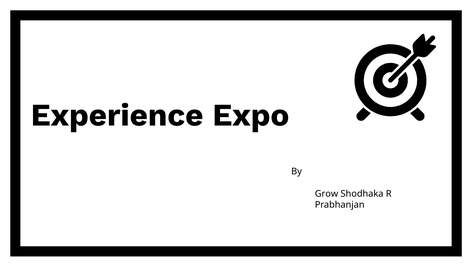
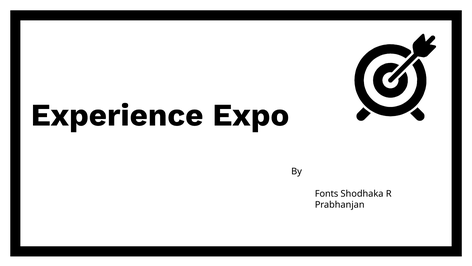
Grow: Grow -> Fonts
